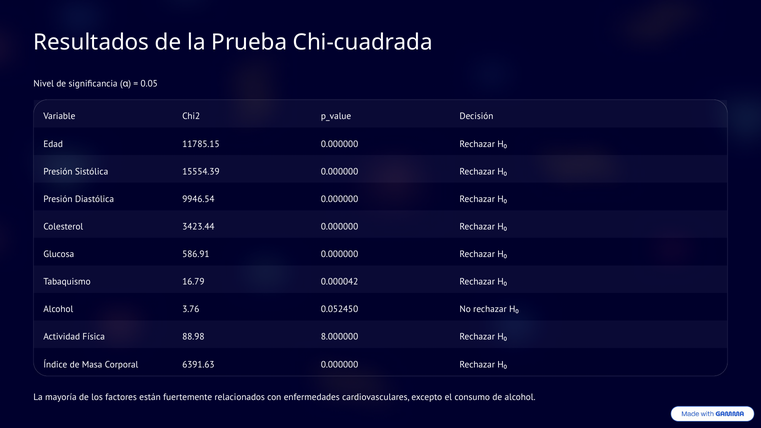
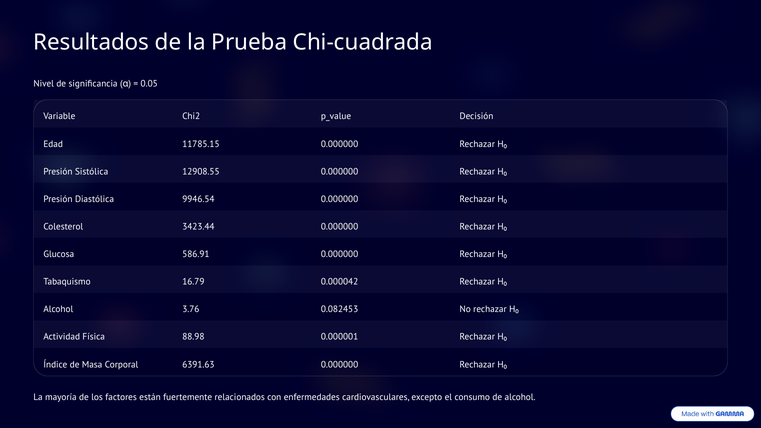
15554.39: 15554.39 -> 12908.55
0.052450: 0.052450 -> 0.082453
8.000000: 8.000000 -> 0.000001
